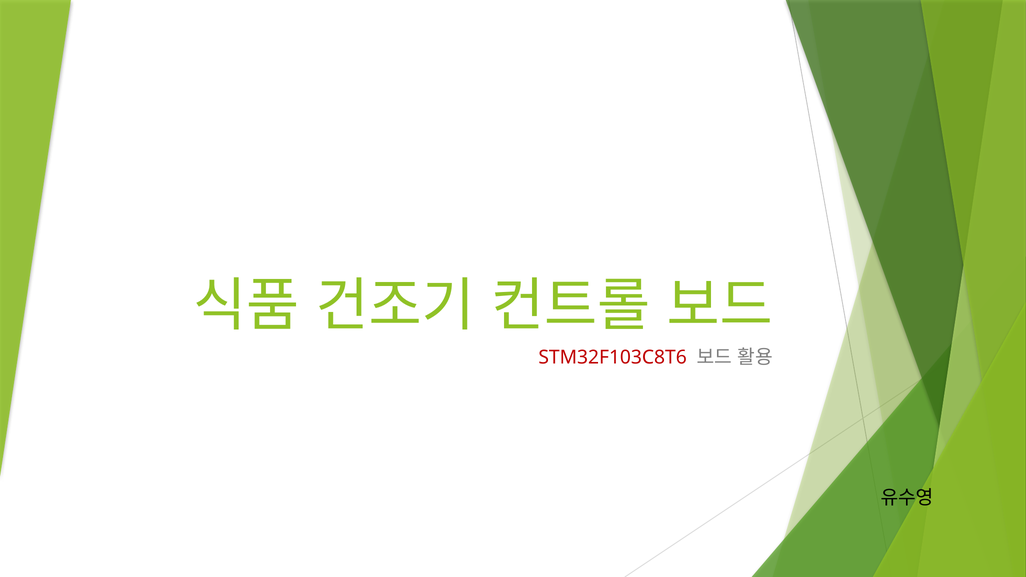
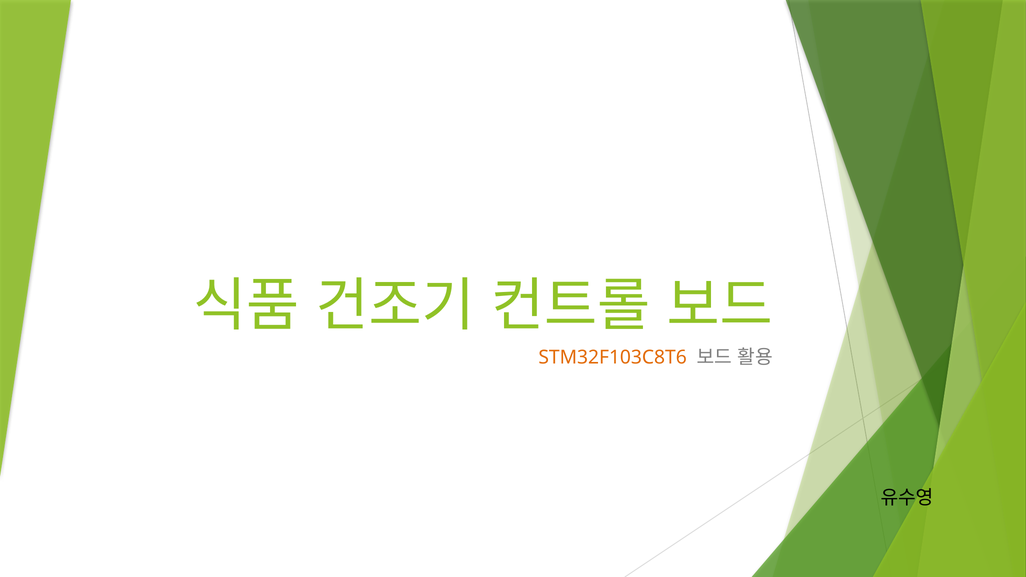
STM32F103C8T6 colour: red -> orange
